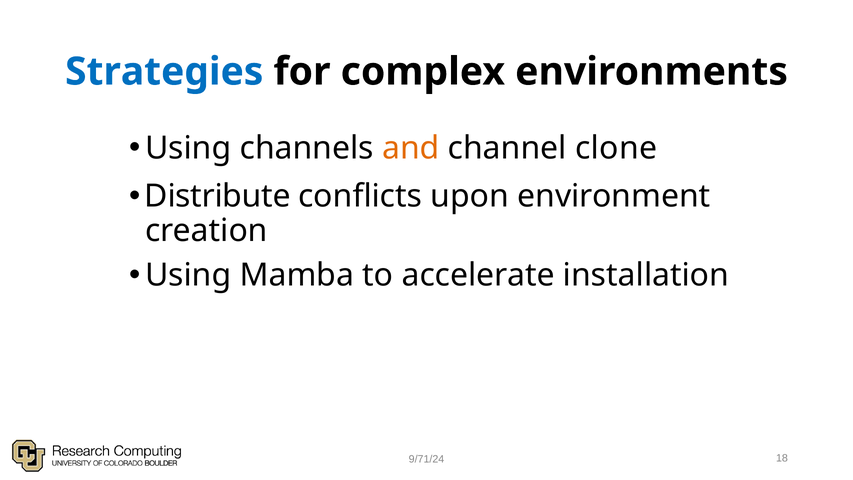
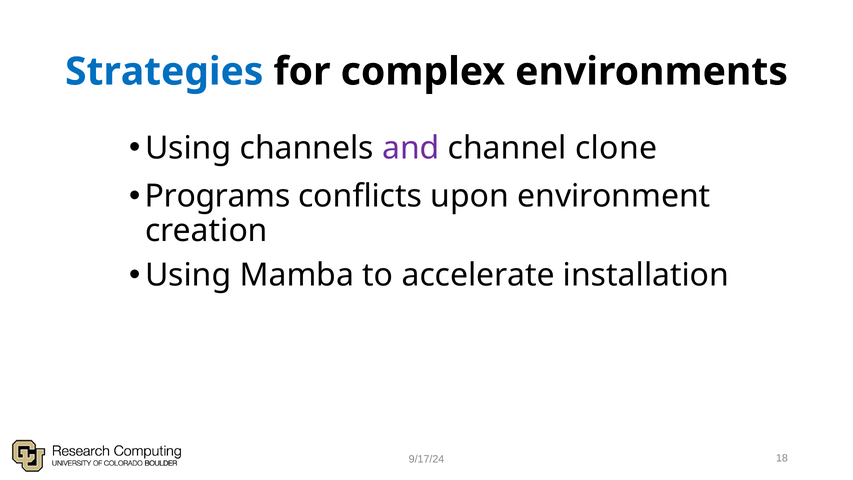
and colour: orange -> purple
Distribute: Distribute -> Programs
9/71/24: 9/71/24 -> 9/17/24
